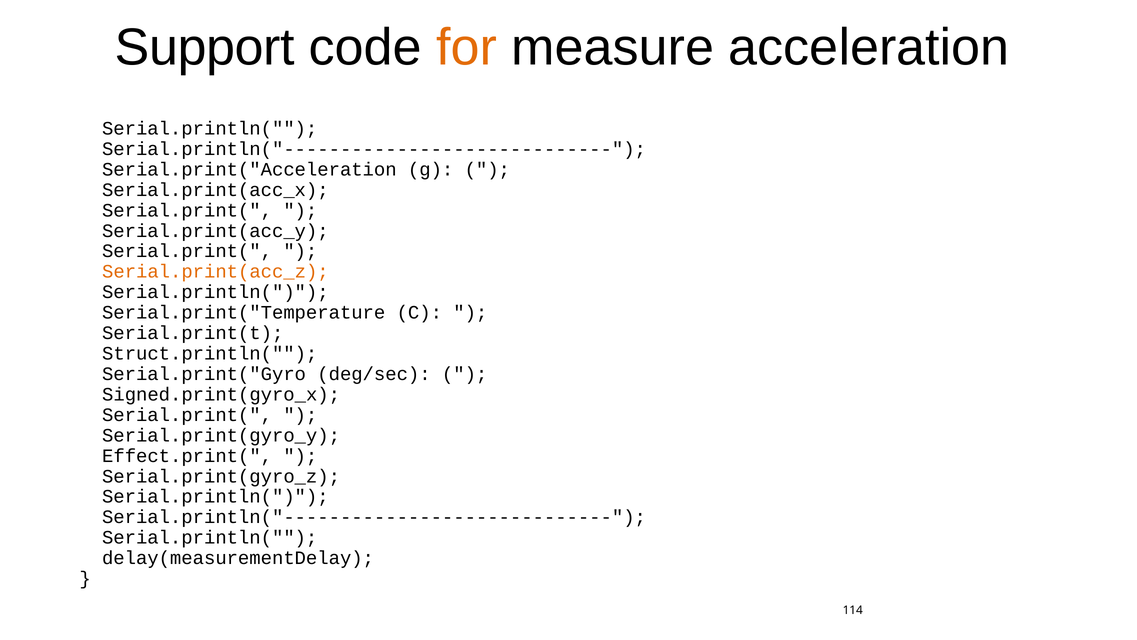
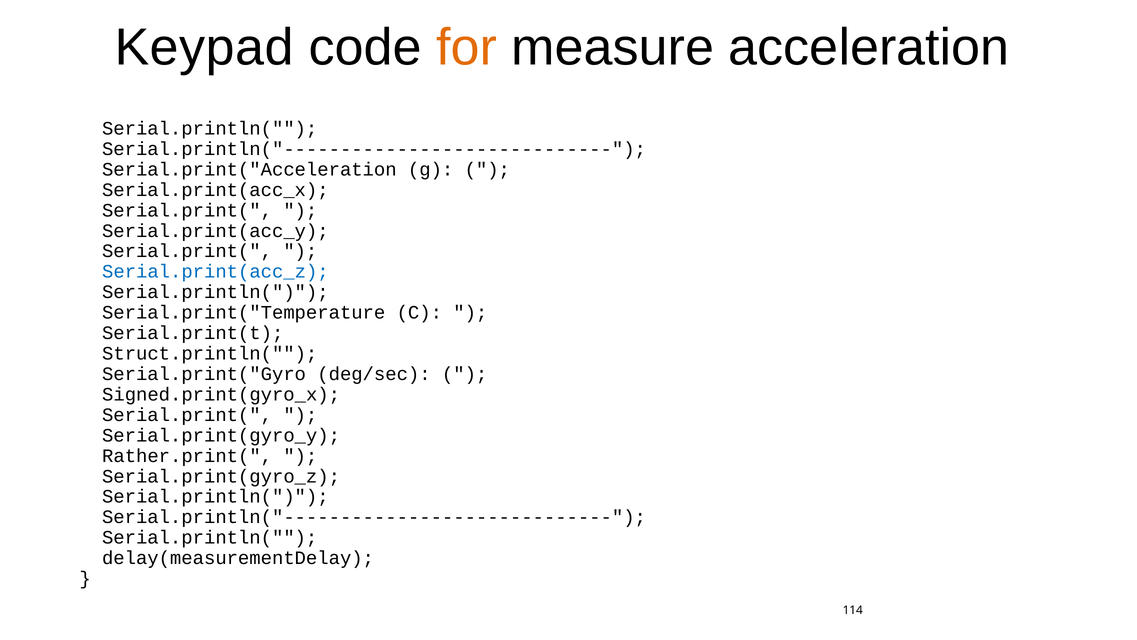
Support: Support -> Keypad
Serial.print(acc_z colour: orange -> blue
Effect.print(: Effect.print( -> Rather.print(
